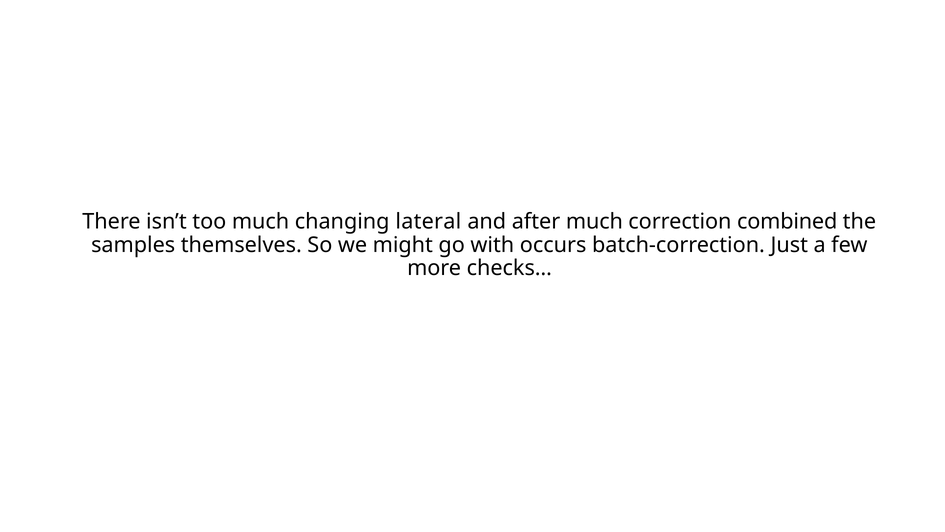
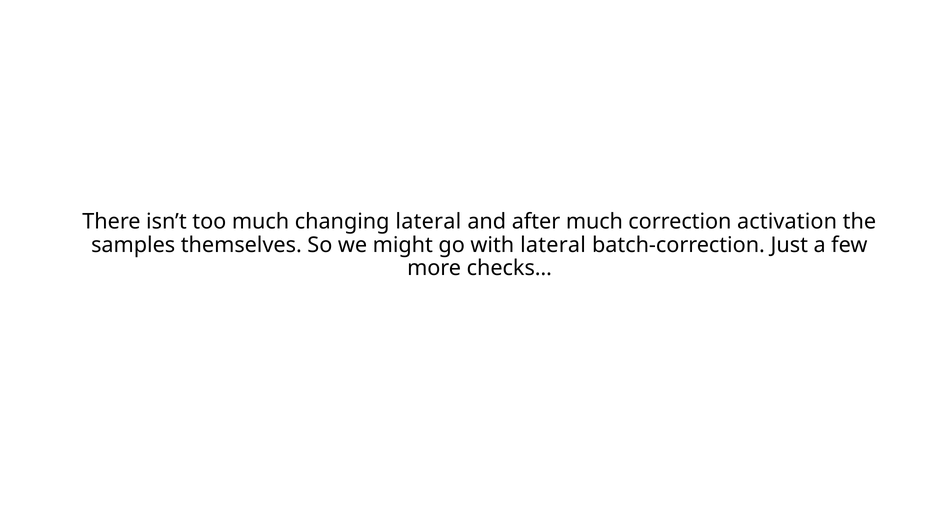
combined: combined -> activation
with occurs: occurs -> lateral
